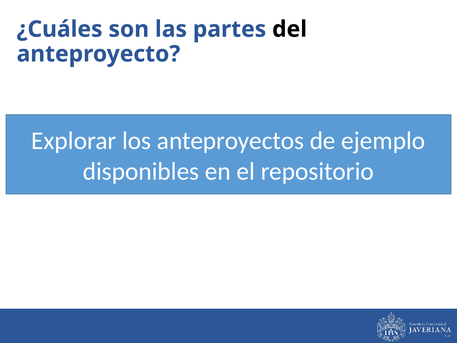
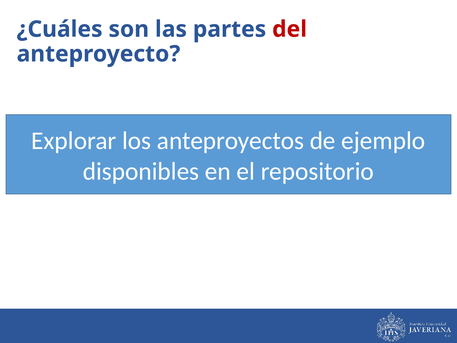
del colour: black -> red
